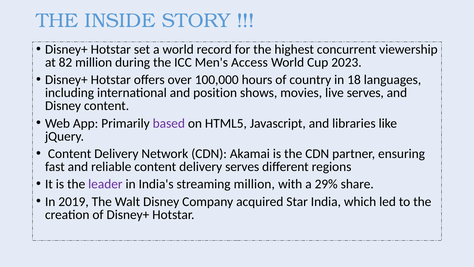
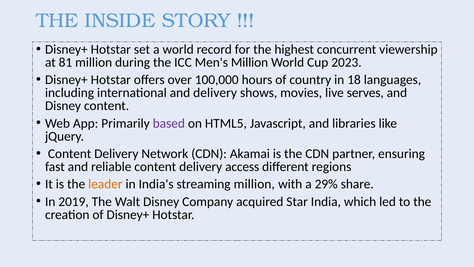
82: 82 -> 81
Men's Access: Access -> Million
and position: position -> delivery
delivery serves: serves -> access
leader colour: purple -> orange
